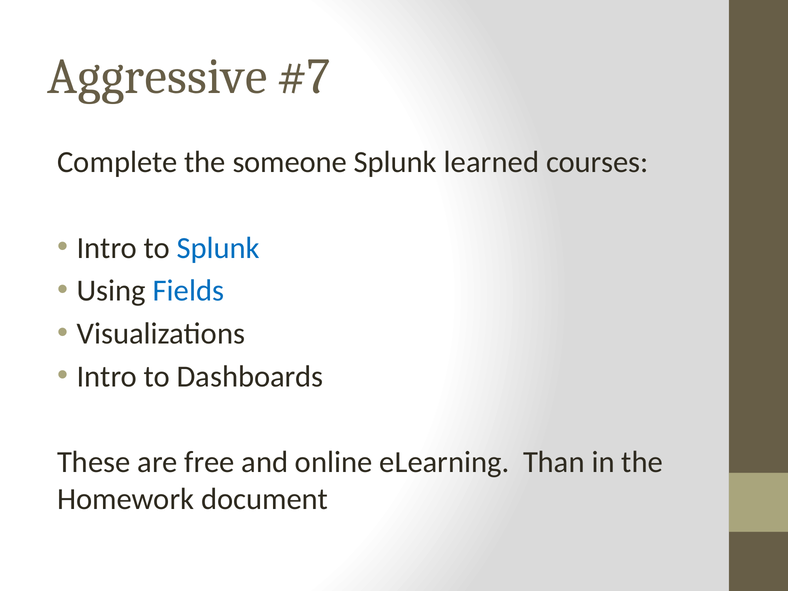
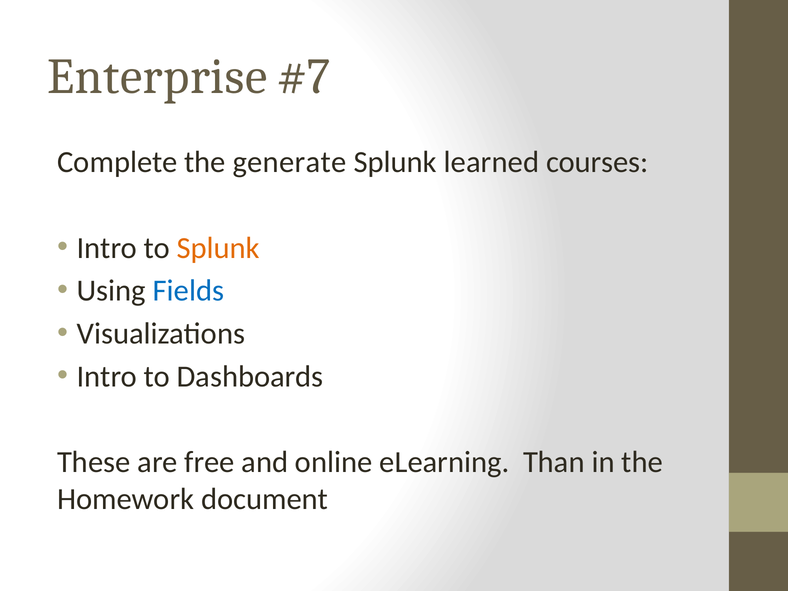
Aggressive: Aggressive -> Enterprise
someone: someone -> generate
Splunk at (218, 248) colour: blue -> orange
